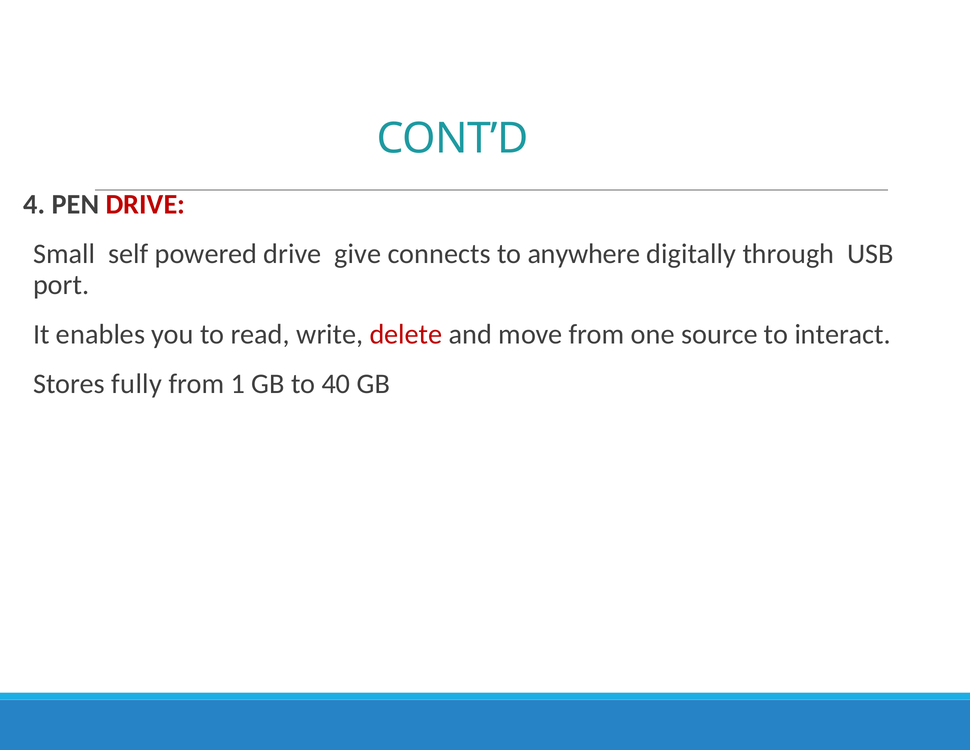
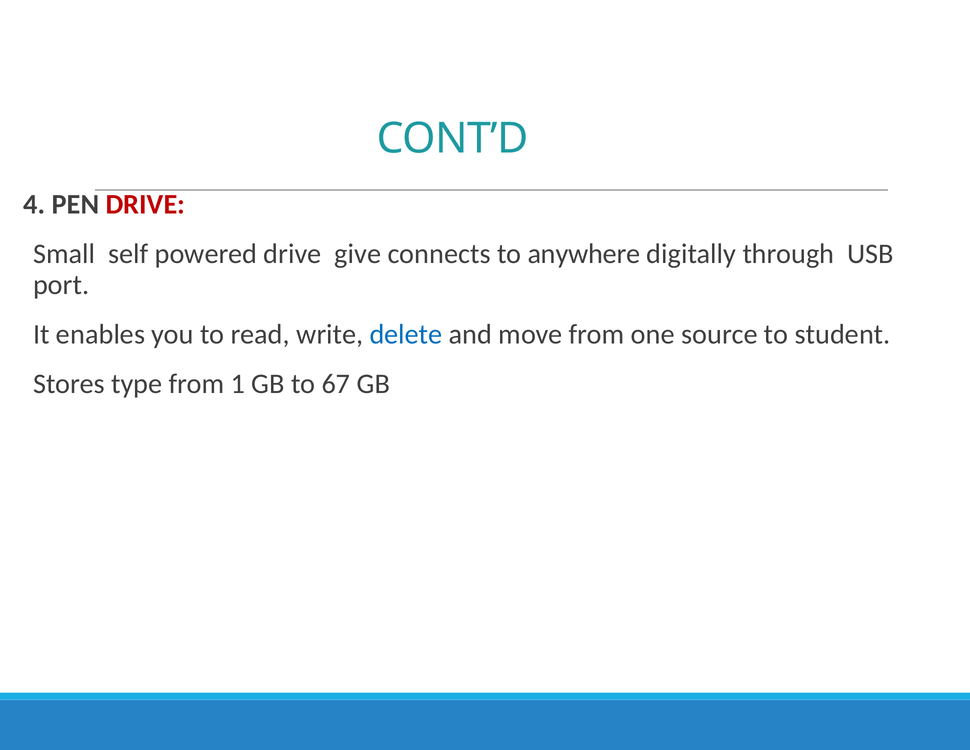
delete colour: red -> blue
interact: interact -> student
fully: fully -> type
40: 40 -> 67
